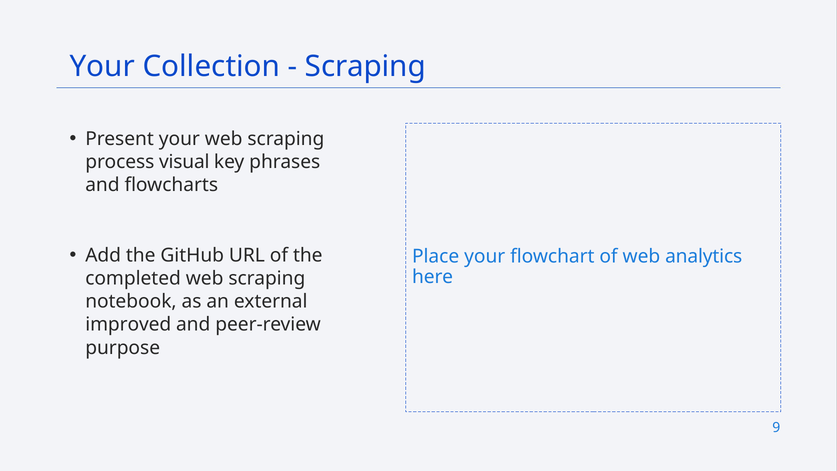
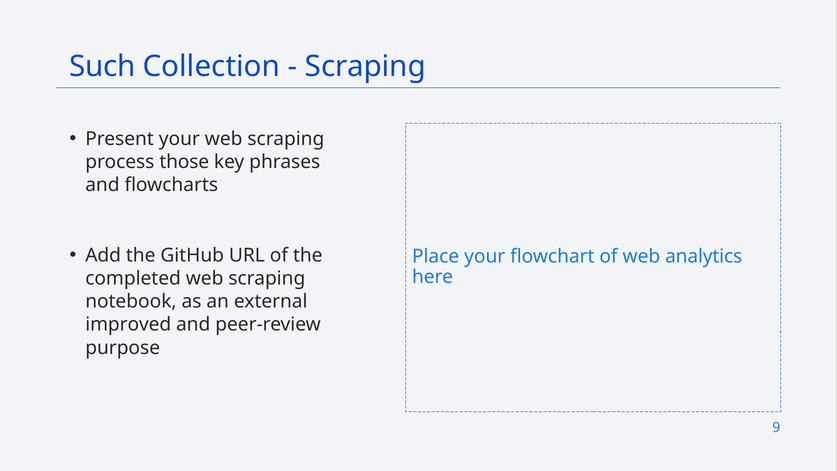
Your at (102, 66): Your -> Such
visual: visual -> those
